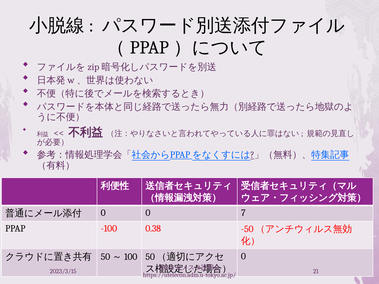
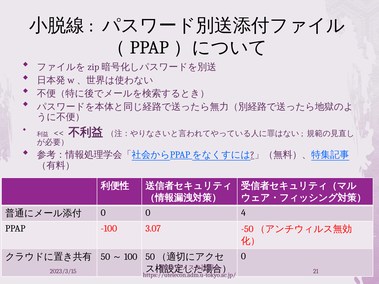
7: 7 -> 4
0.38: 0.38 -> 3.07
